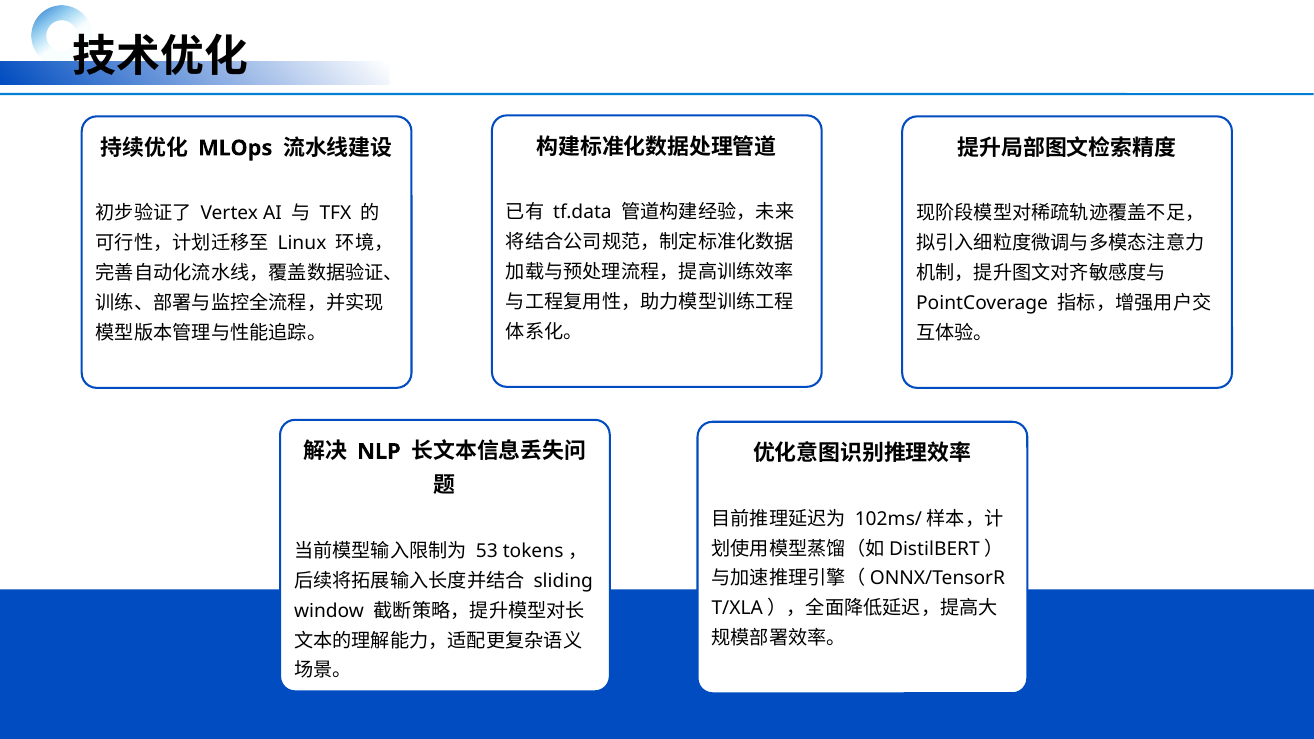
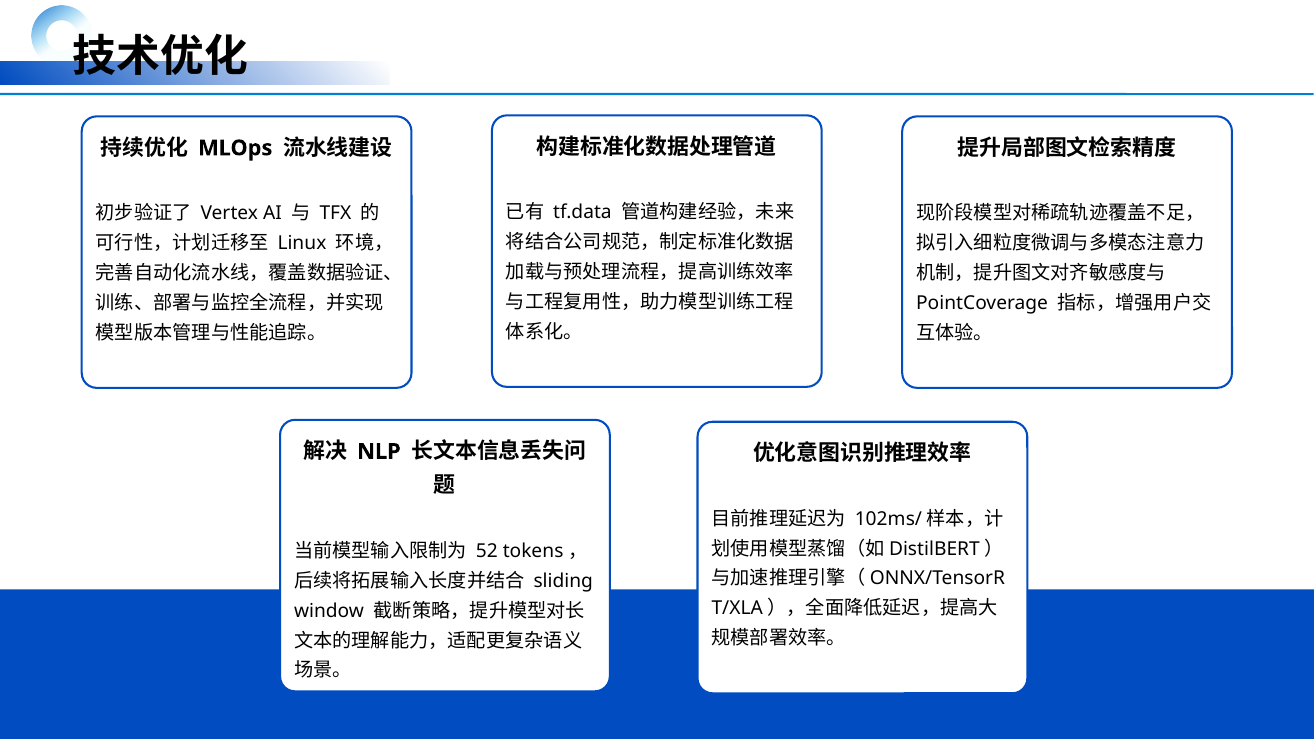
53: 53 -> 52
